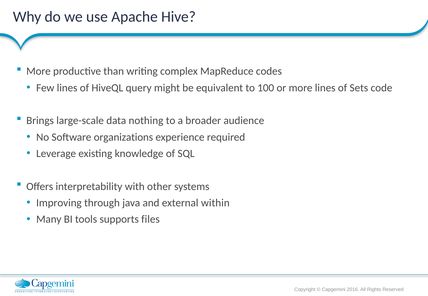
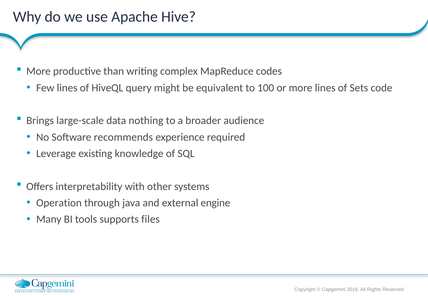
organizations: organizations -> recommends
Improving: Improving -> Operation
within: within -> engine
